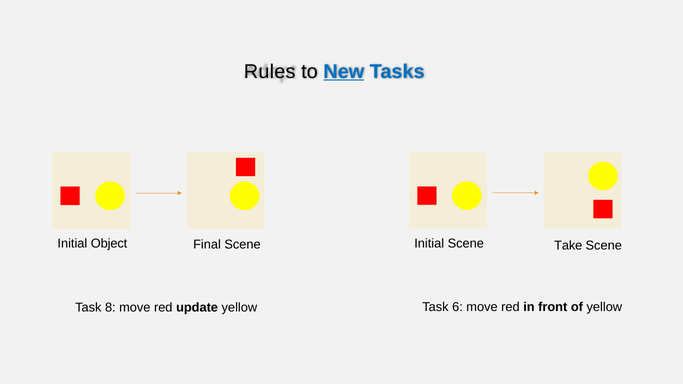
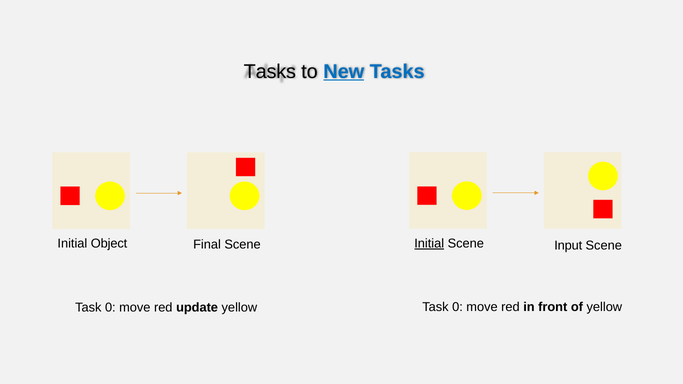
Rules at (270, 72): Rules -> Tasks
Initial at (429, 244) underline: none -> present
Take: Take -> Input
8 at (110, 308): 8 -> 0
yellow Task 6: 6 -> 0
